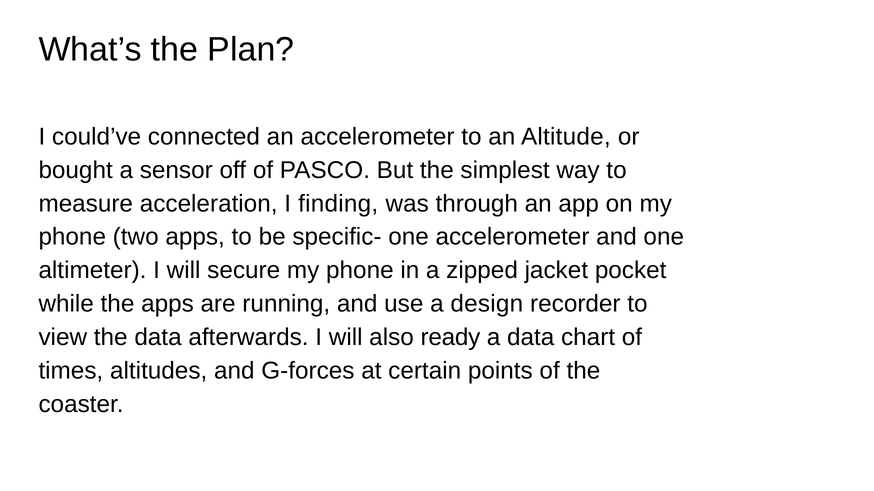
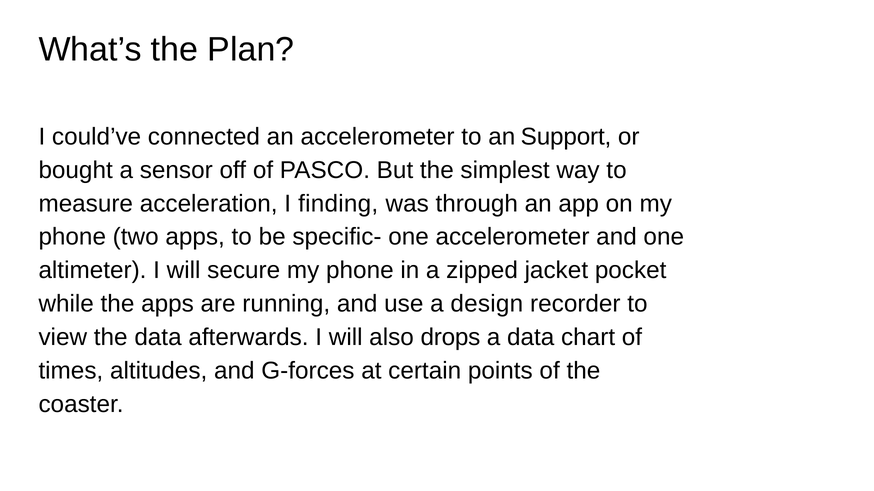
Altitude: Altitude -> Support
ready: ready -> drops
